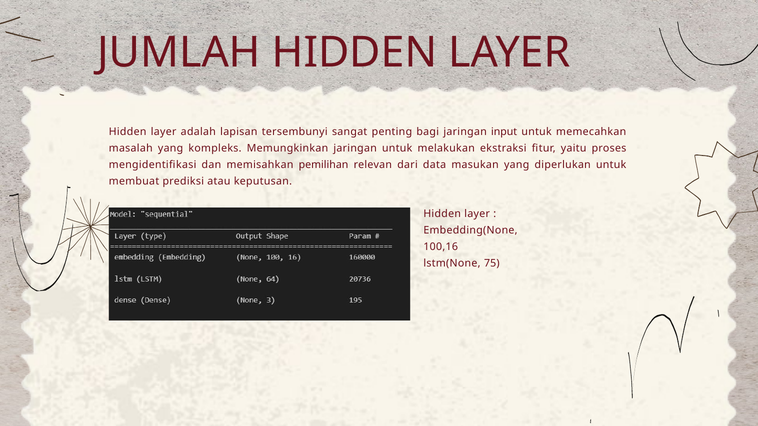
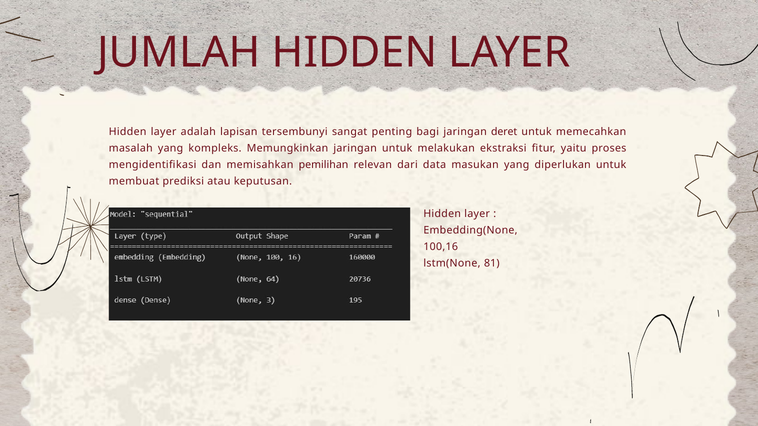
input: input -> deret
75: 75 -> 81
